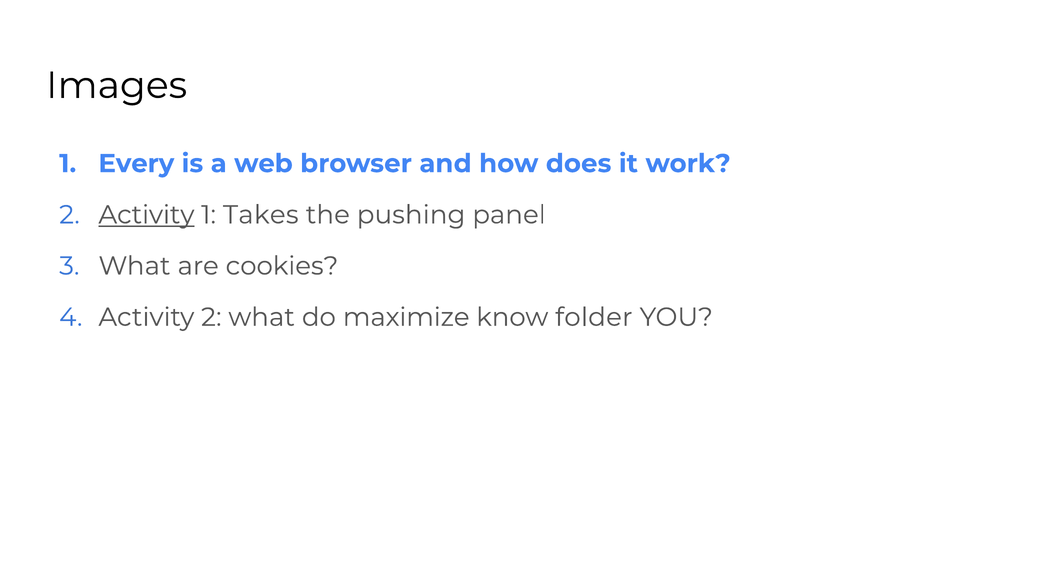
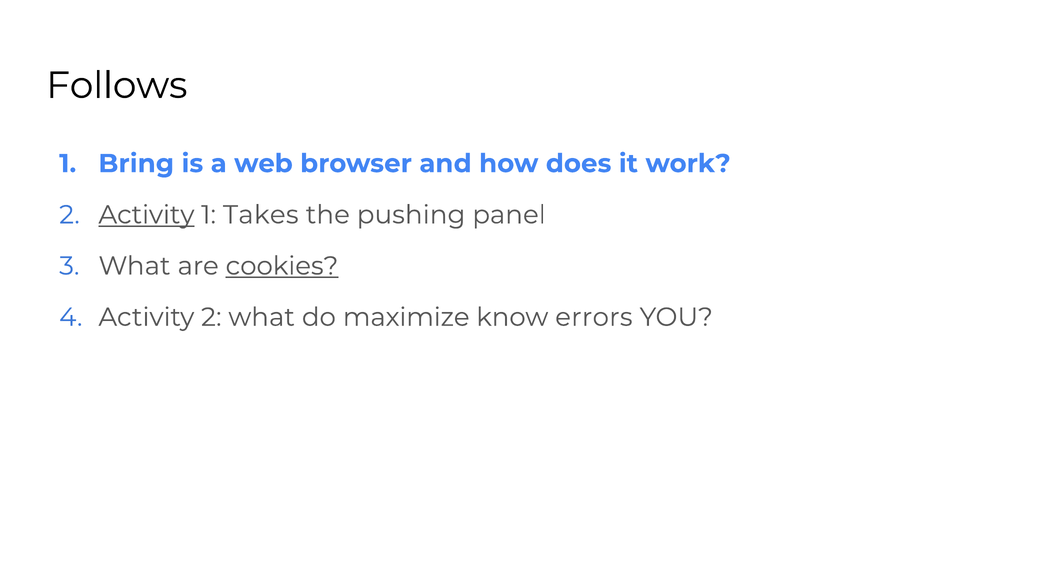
Images: Images -> Follows
Every: Every -> Bring
cookies underline: none -> present
folder: folder -> errors
